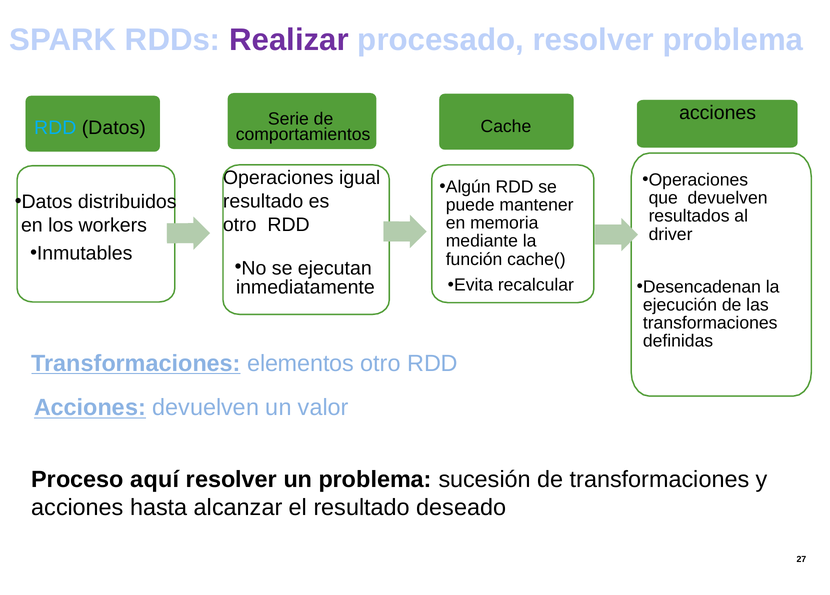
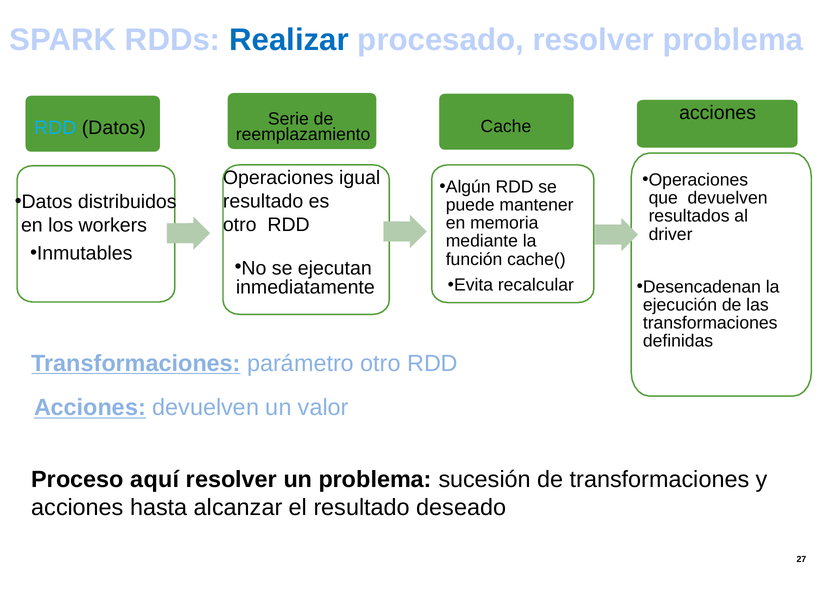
Realizar colour: purple -> blue
comportamientos: comportamientos -> reemplazamiento
elementos: elementos -> parámetro
